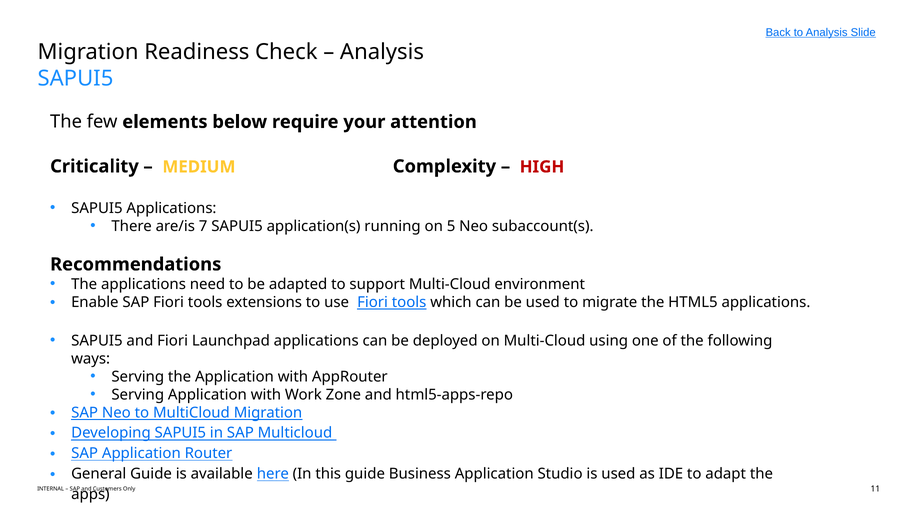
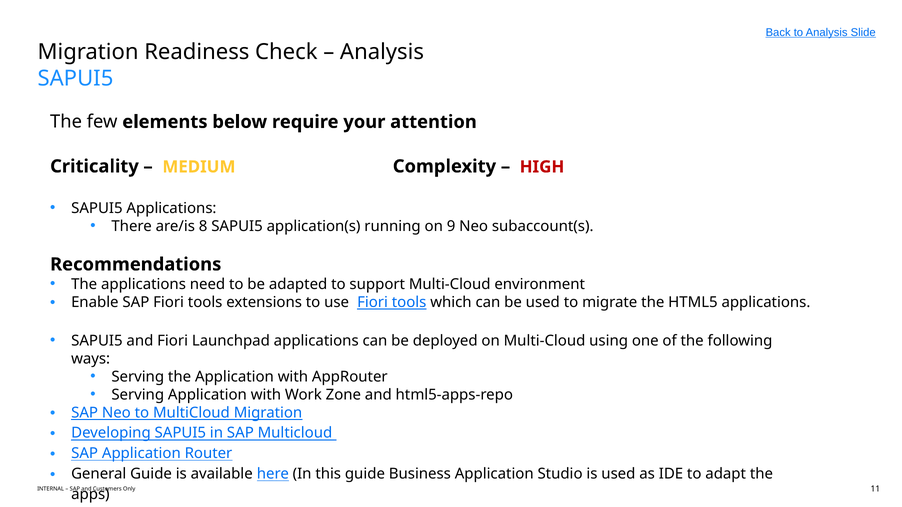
7: 7 -> 8
5: 5 -> 9
